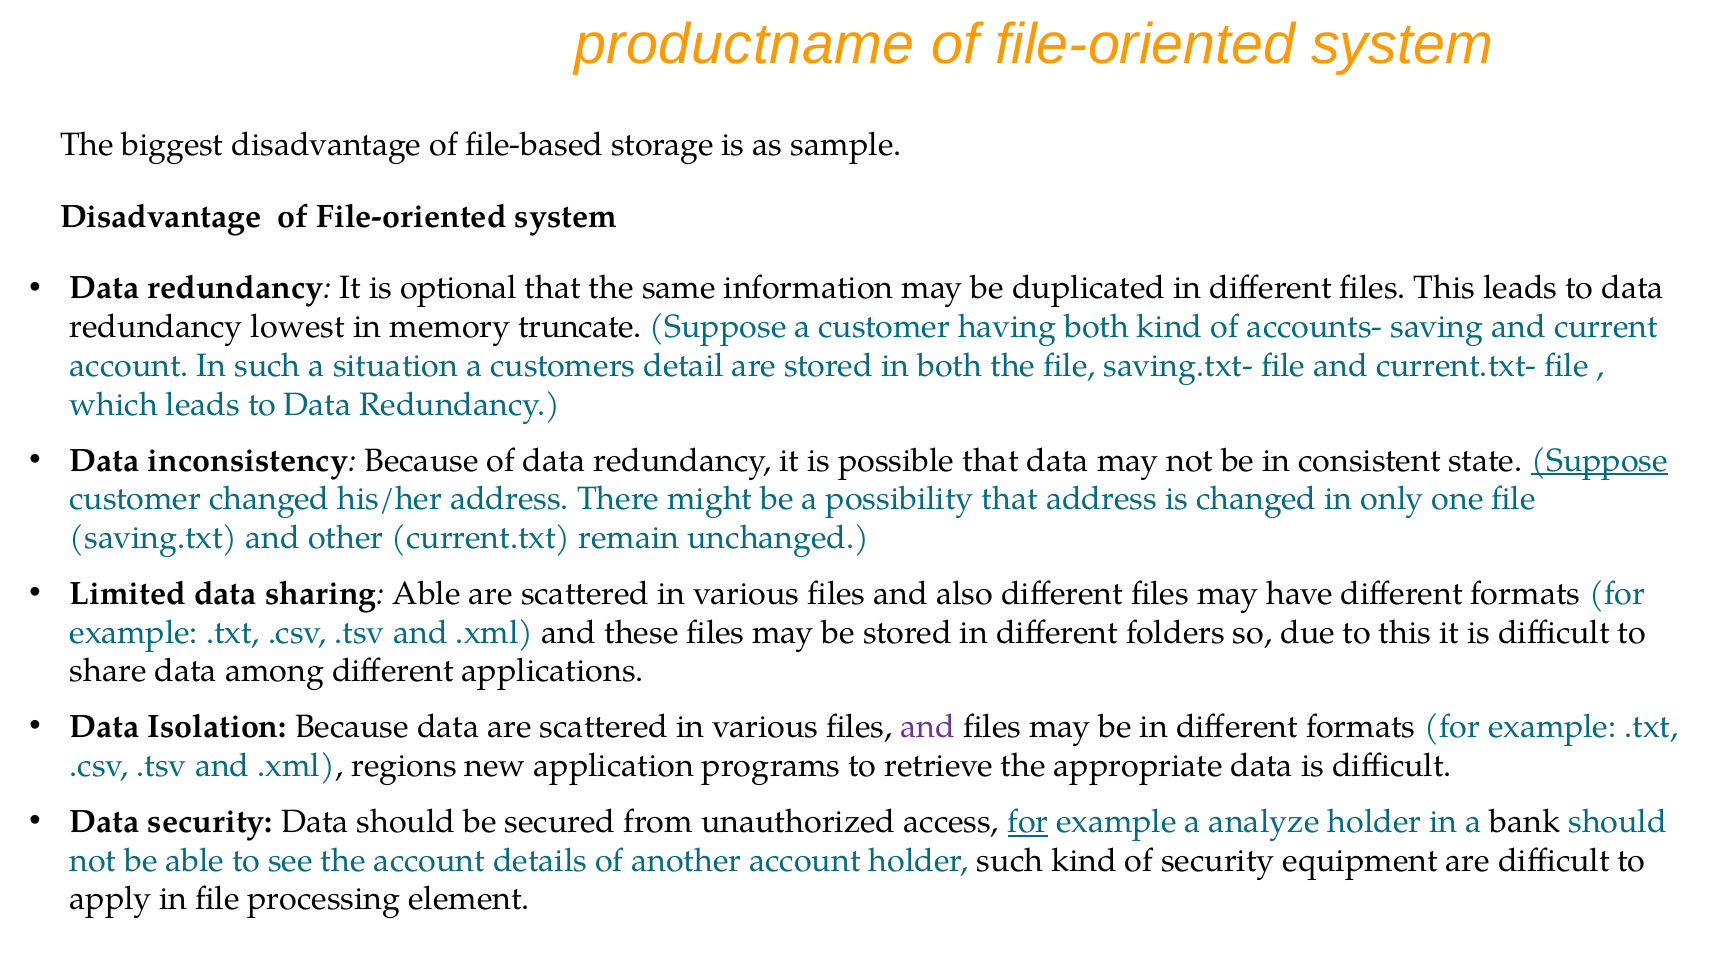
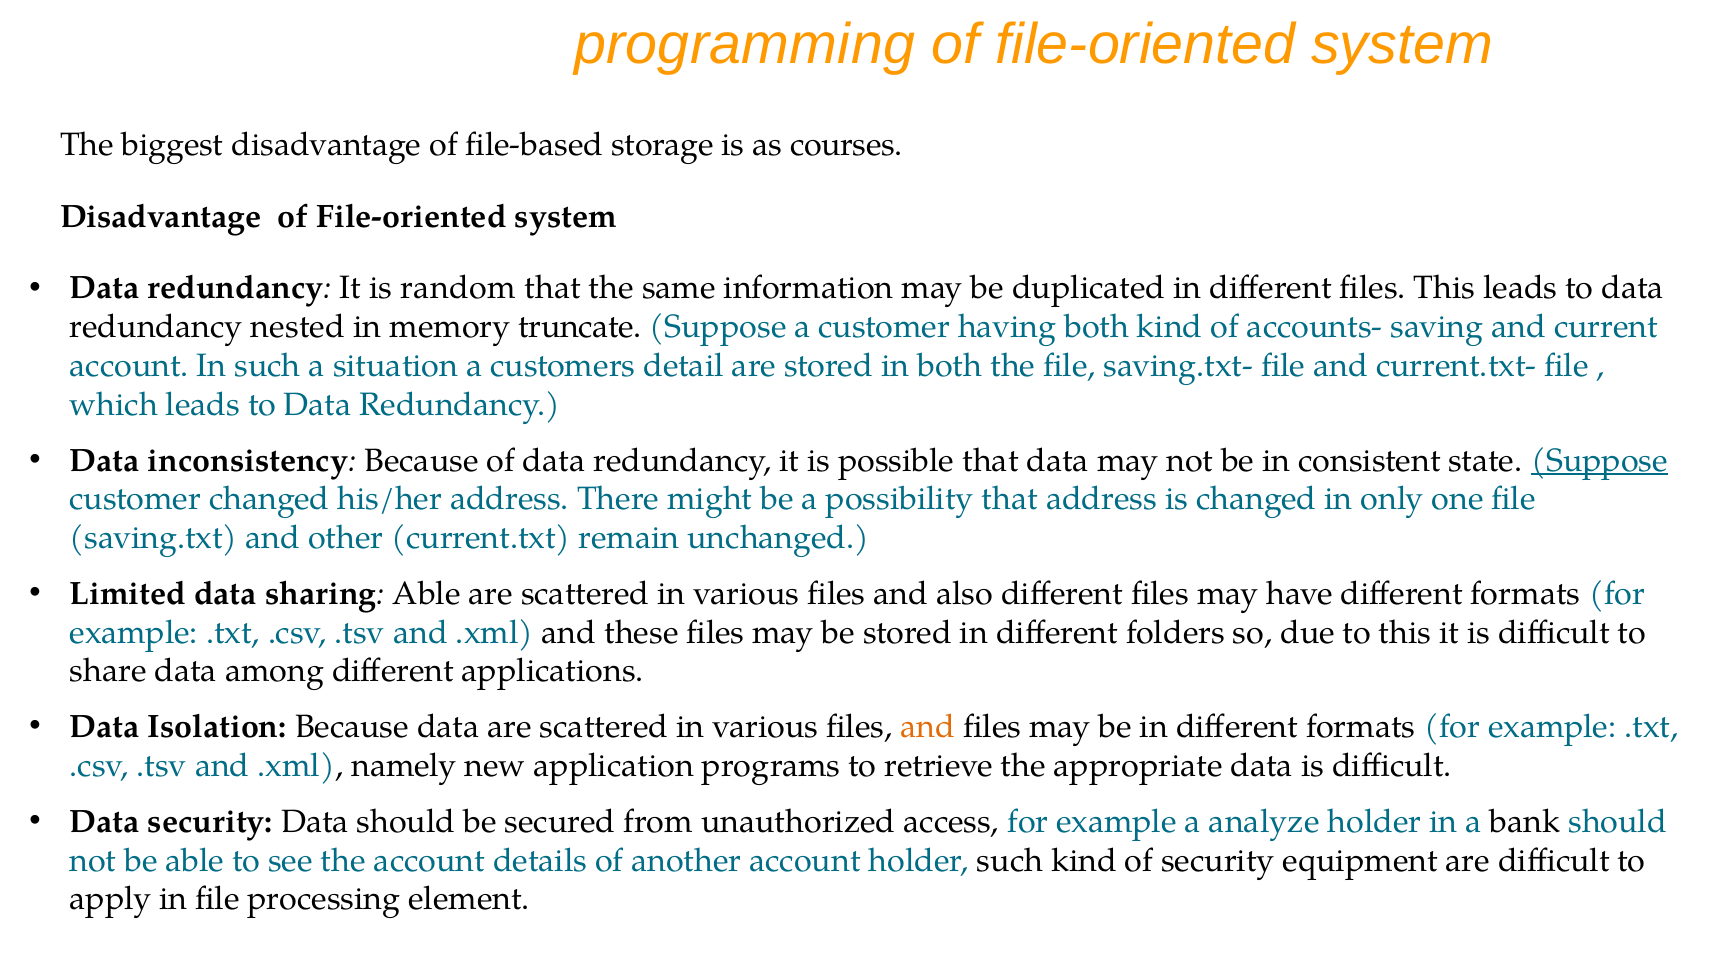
productname: productname -> programming
sample: sample -> courses
optional: optional -> random
lowest: lowest -> nested
and at (928, 727) colour: purple -> orange
regions: regions -> namely
for at (1028, 822) underline: present -> none
